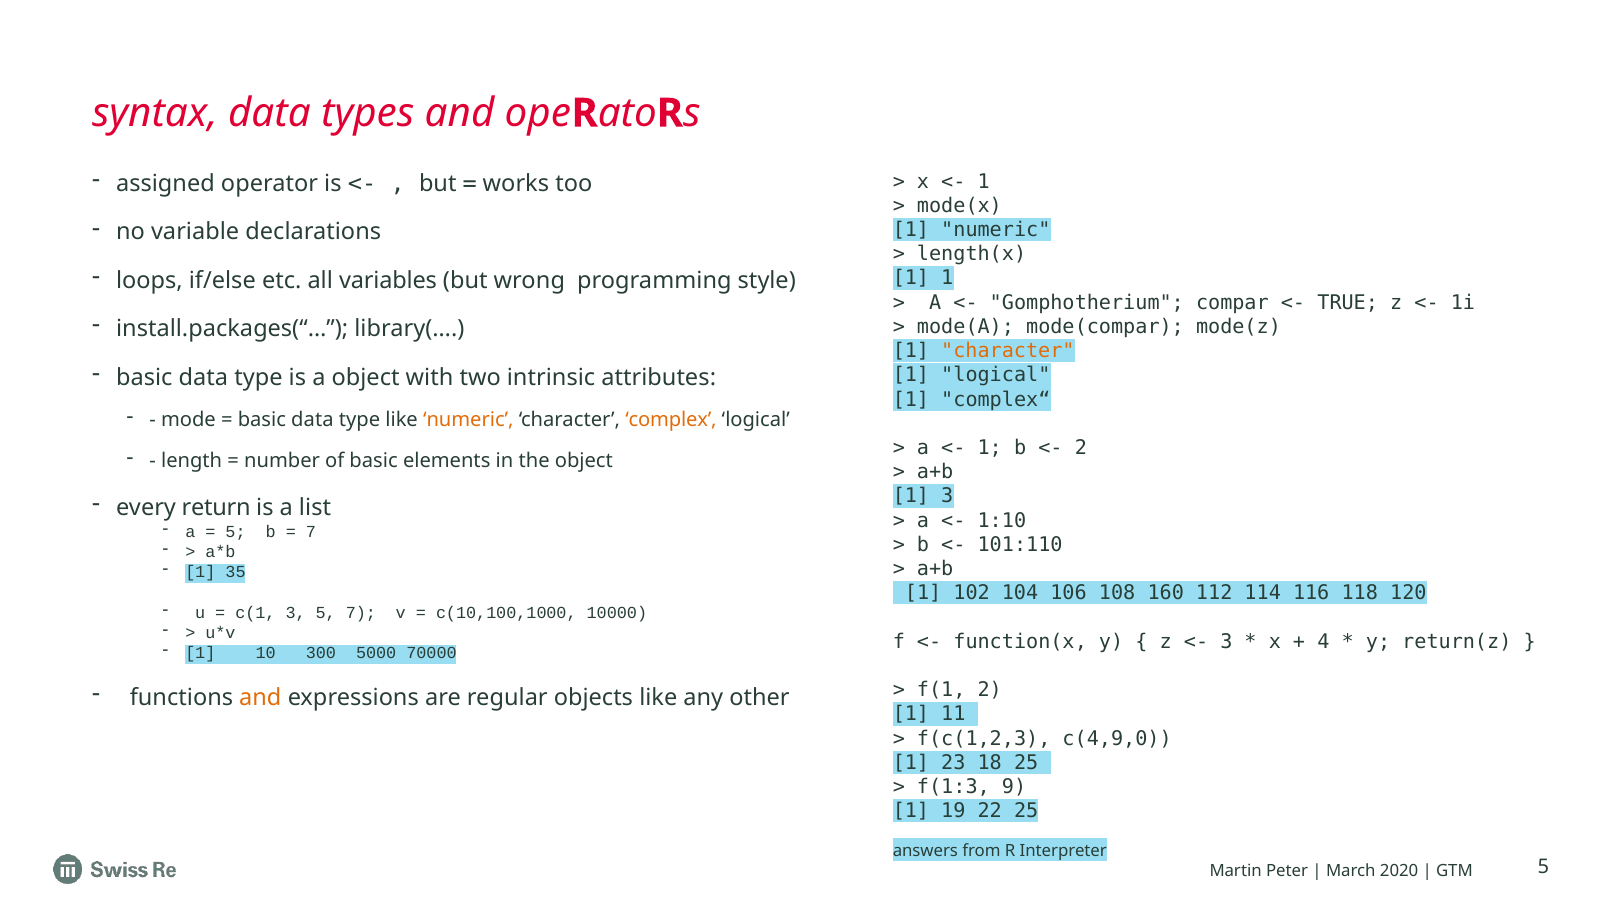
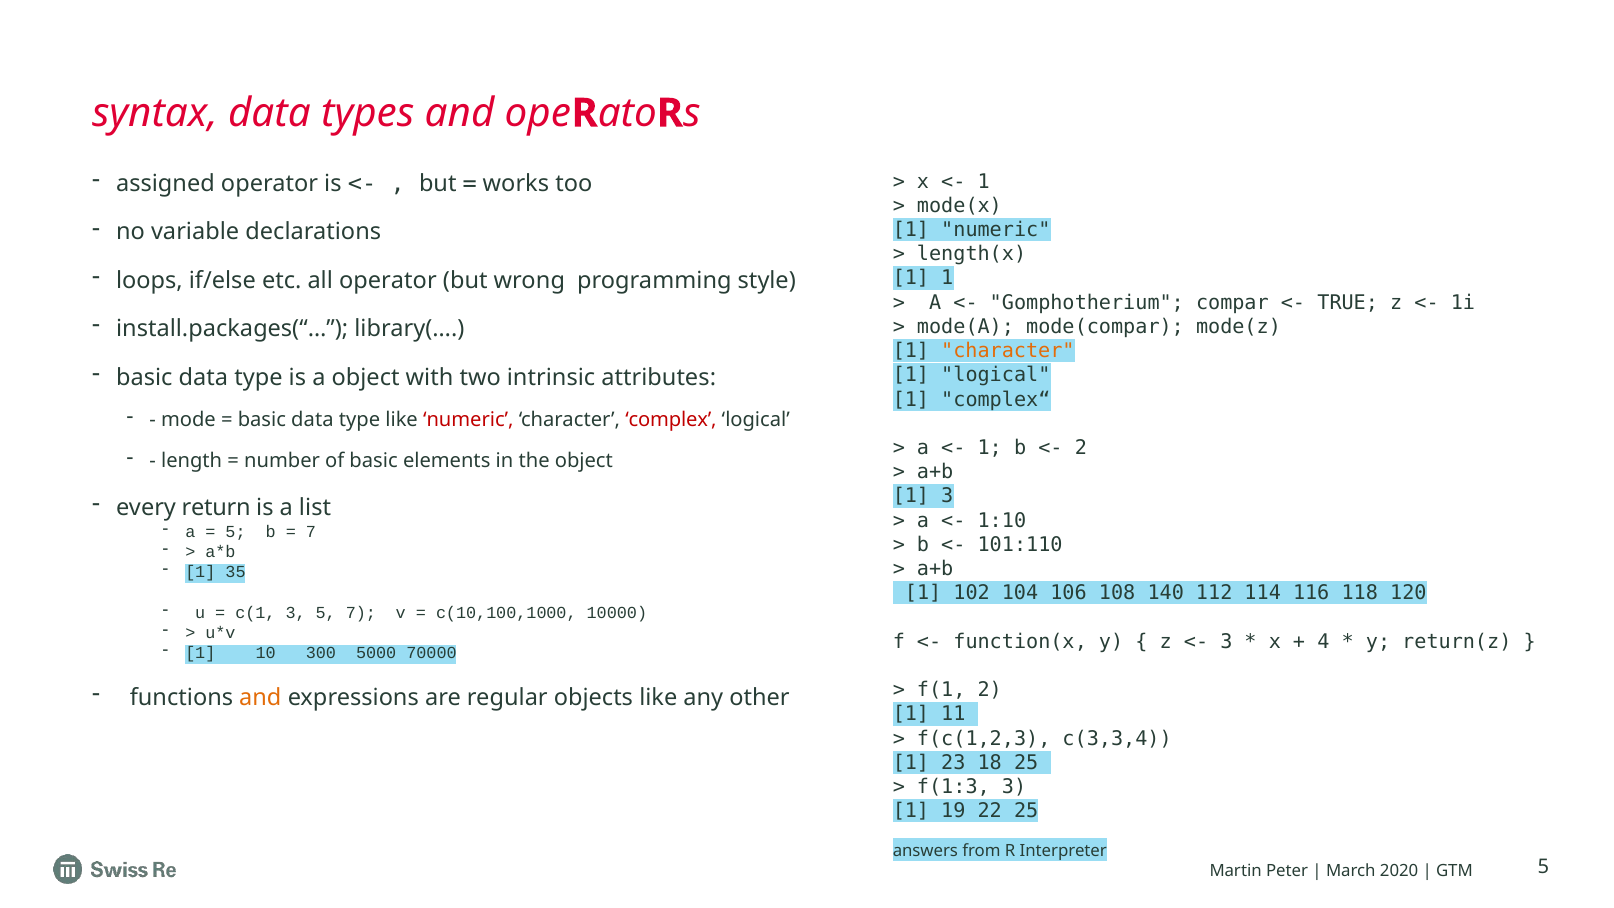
all variables: variables -> operator
numeric at (468, 420) colour: orange -> red
complex colour: orange -> red
160: 160 -> 140
c(4,9,0: c(4,9,0 -> c(3,3,4
f(1:3 9: 9 -> 3
